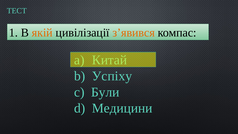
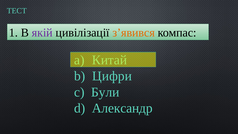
якій colour: orange -> purple
Успіху: Успіху -> Цифри
Медицини: Медицини -> Александр
